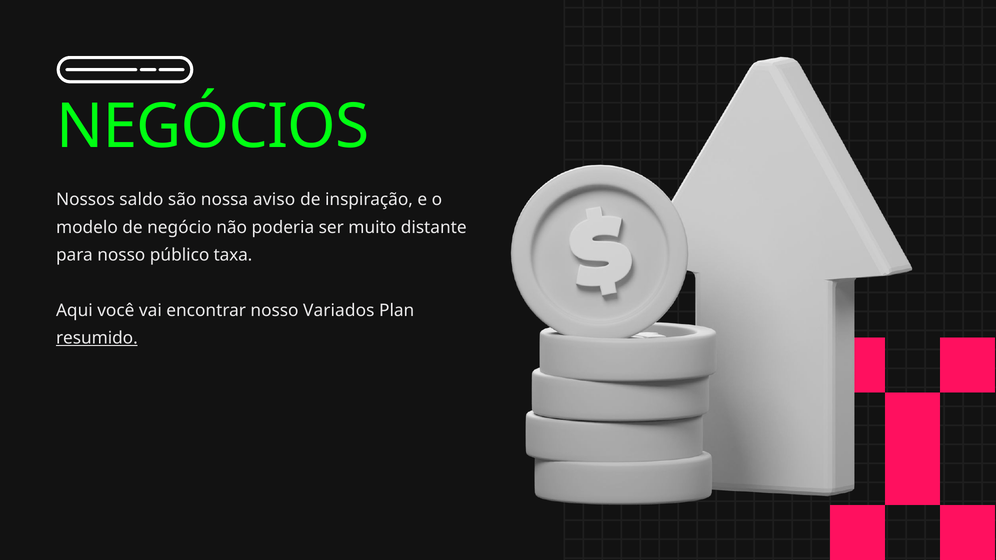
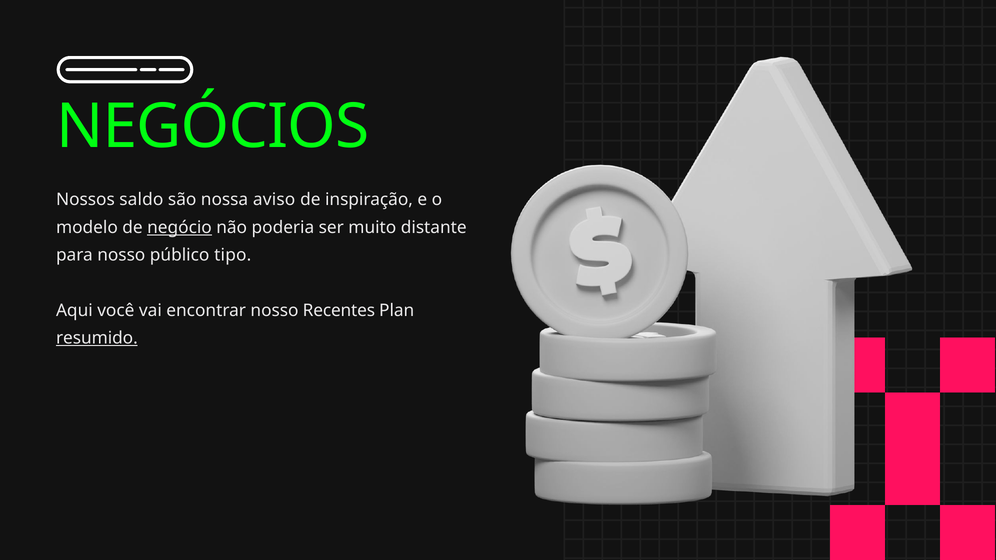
negócio underline: none -> present
taxa: taxa -> tipo
Variados: Variados -> Recentes
